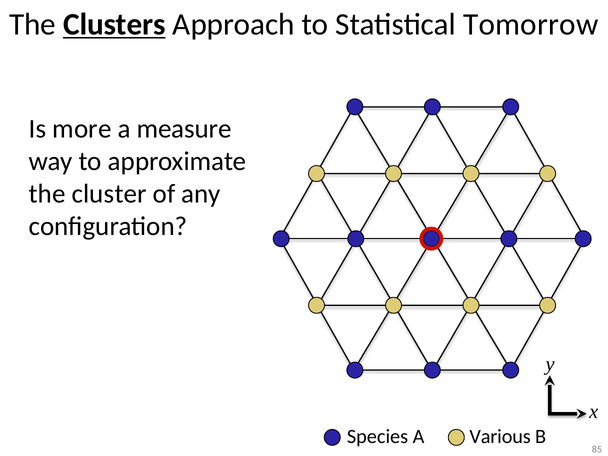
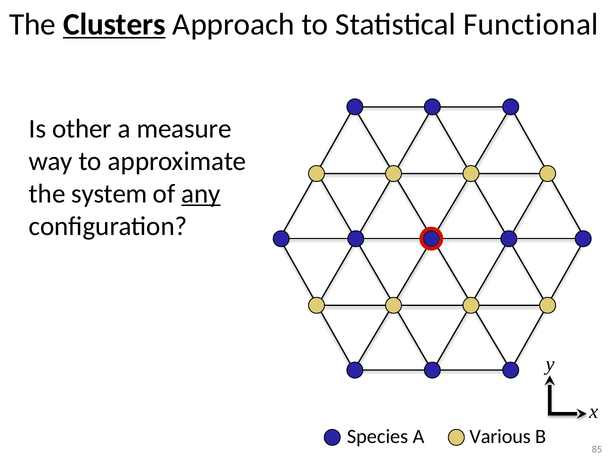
Tomorrow: Tomorrow -> Functional
more: more -> other
cluster: cluster -> system
any underline: none -> present
